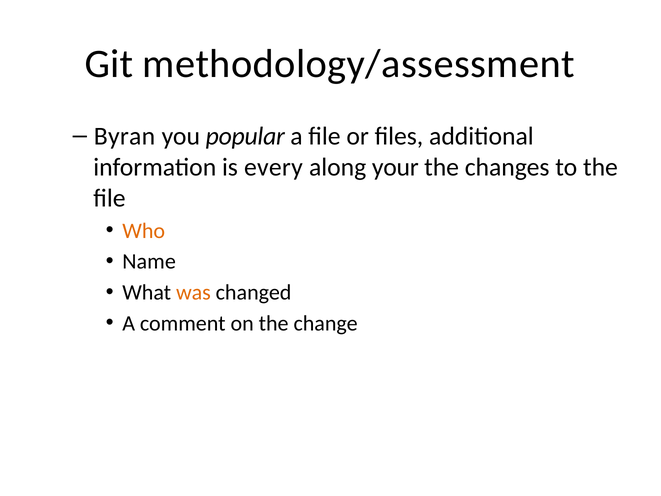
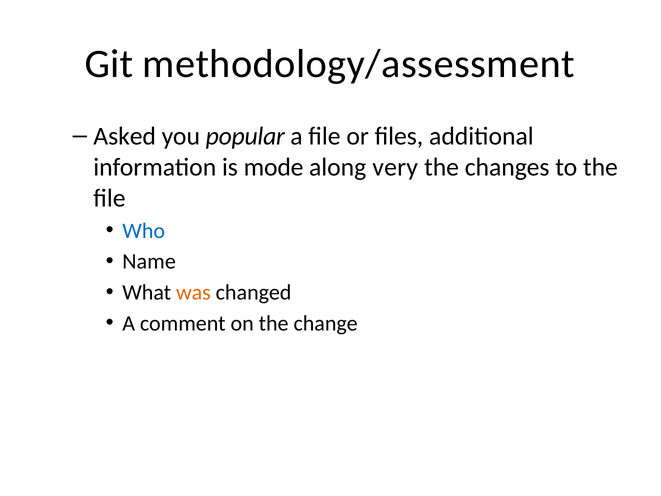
Byran: Byran -> Asked
every: every -> mode
your: your -> very
Who colour: orange -> blue
